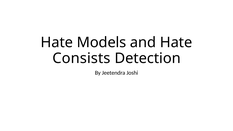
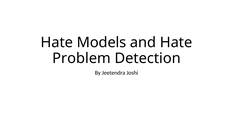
Consists: Consists -> Problem
